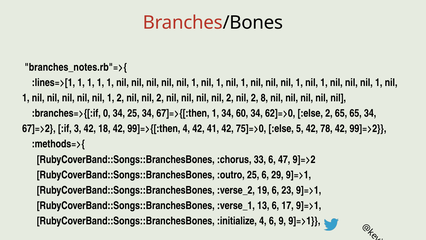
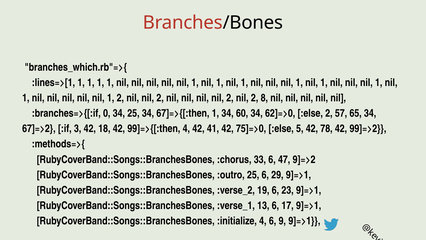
branches_notes.rb"=>{: branches_notes.rb"=>{ -> branches_which.rb"=>{
2 65: 65 -> 57
